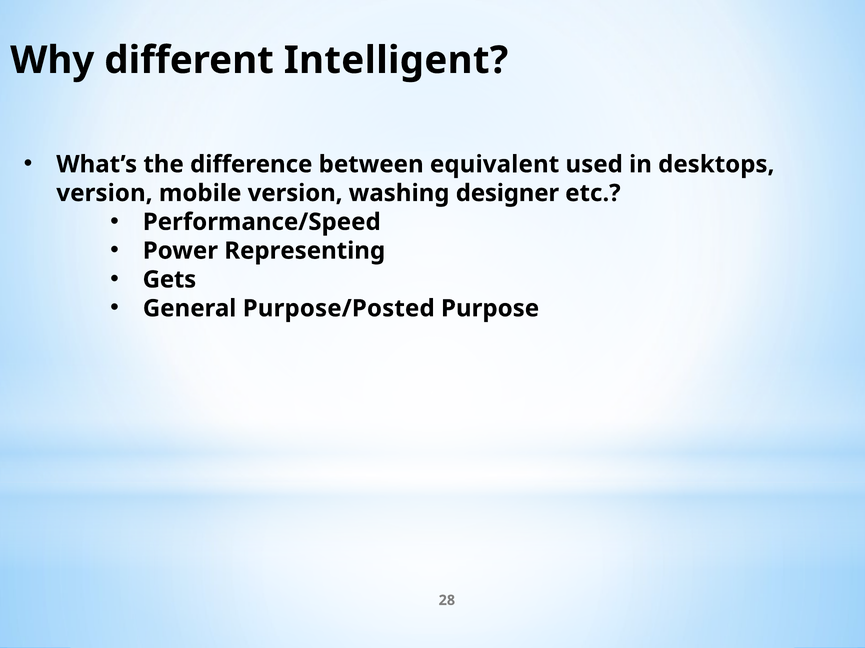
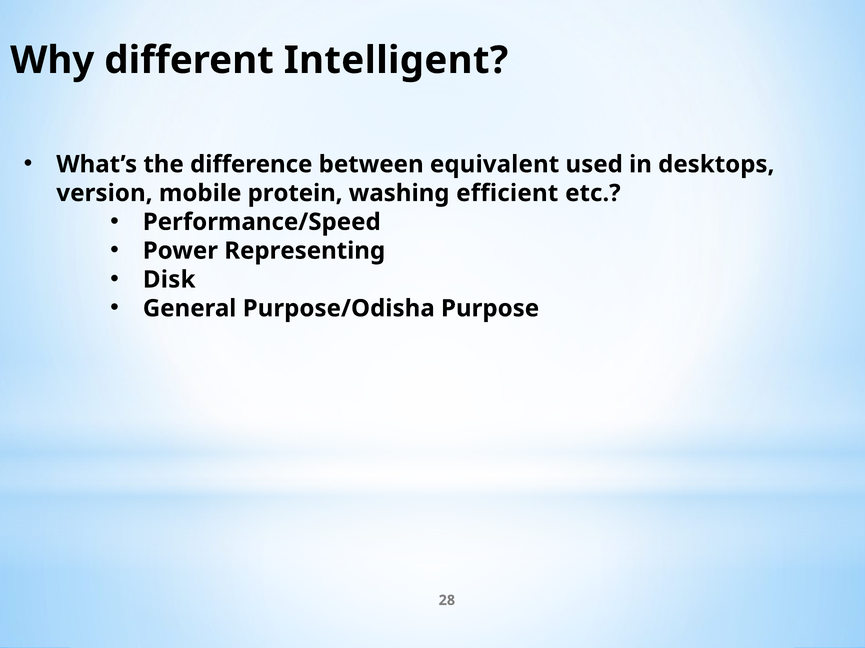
mobile version: version -> protein
designer: designer -> efficient
Gets: Gets -> Disk
Purpose/Posted: Purpose/Posted -> Purpose/Odisha
